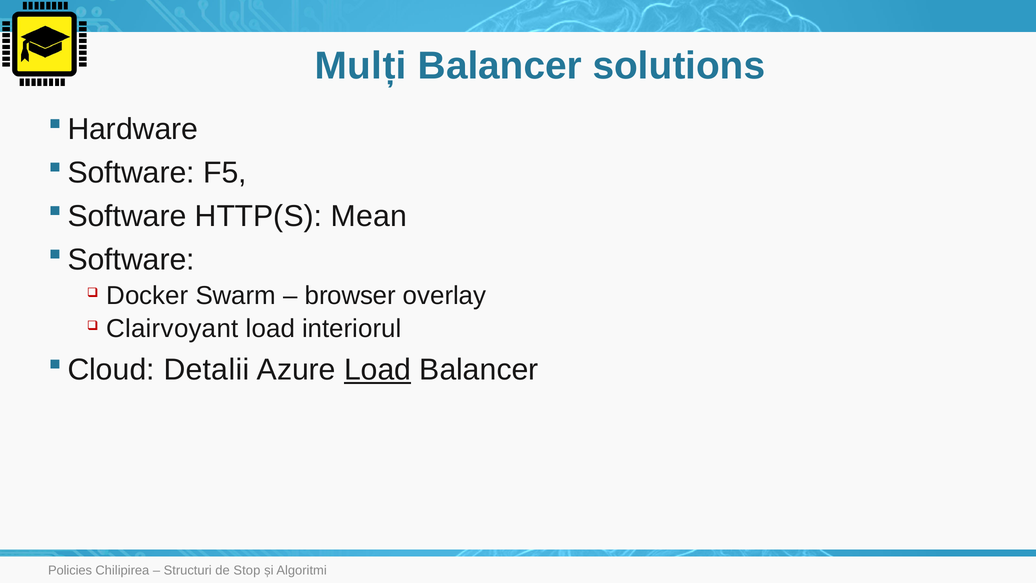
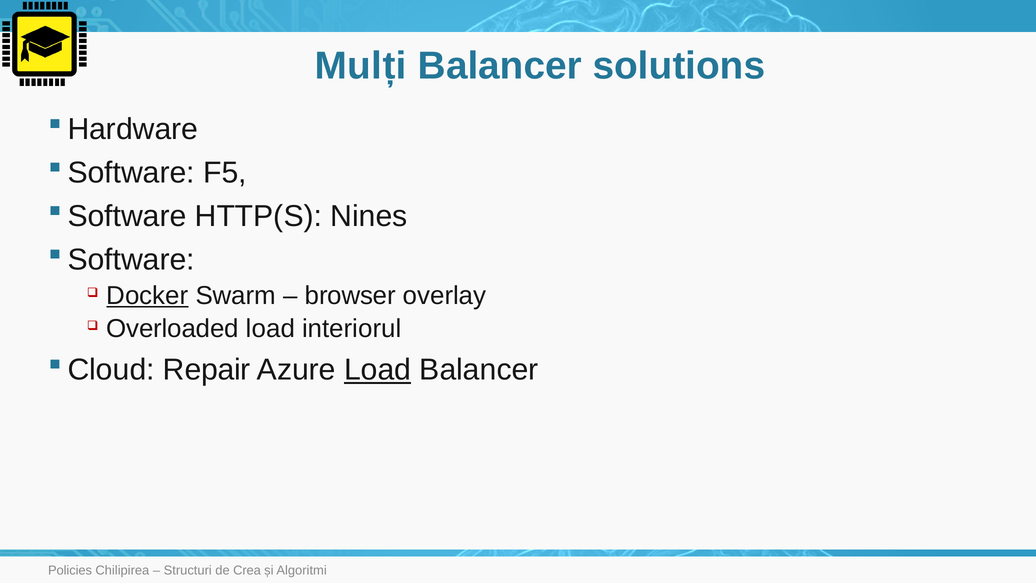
Mean: Mean -> Nines
Docker underline: none -> present
Clairvoyant: Clairvoyant -> Overloaded
Detalii: Detalii -> Repair
Stop: Stop -> Crea
